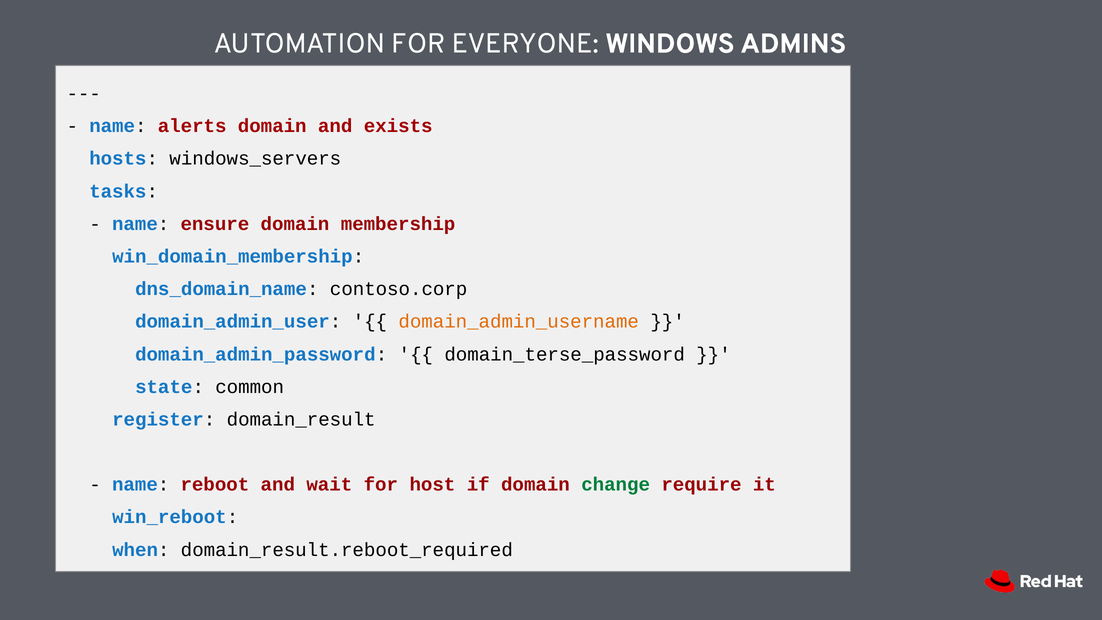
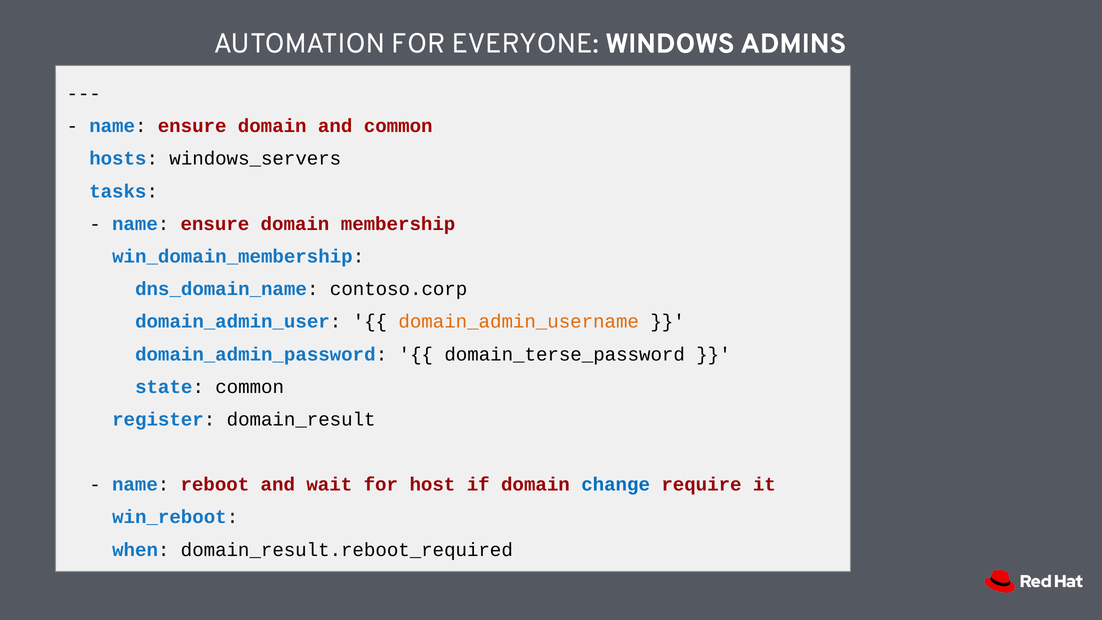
alerts at (192, 126): alerts -> ensure
and exists: exists -> common
change colour: green -> blue
